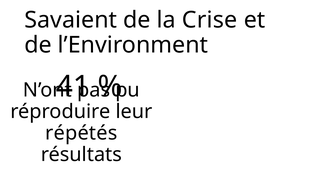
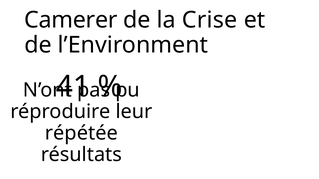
Savaient: Savaient -> Camerer
répétés: répétés -> répétée
